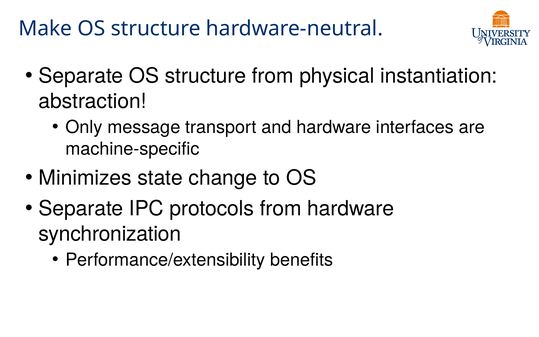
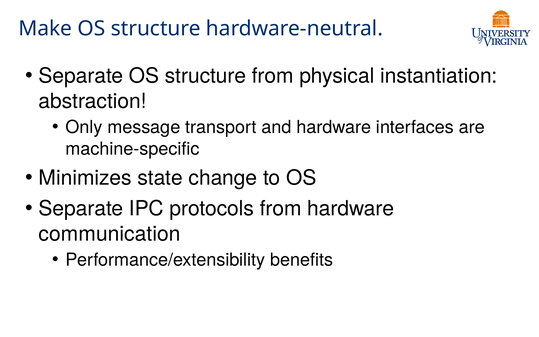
synchronization: synchronization -> communication
